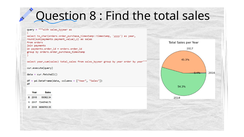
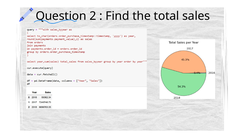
8: 8 -> 2
